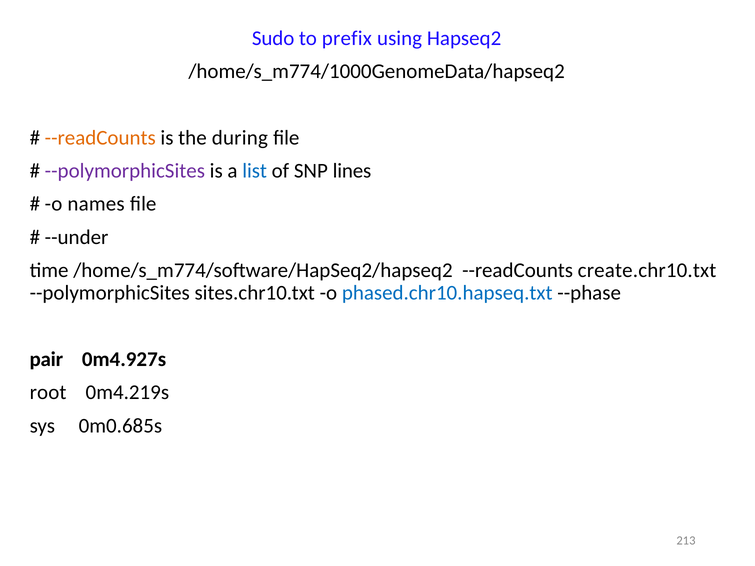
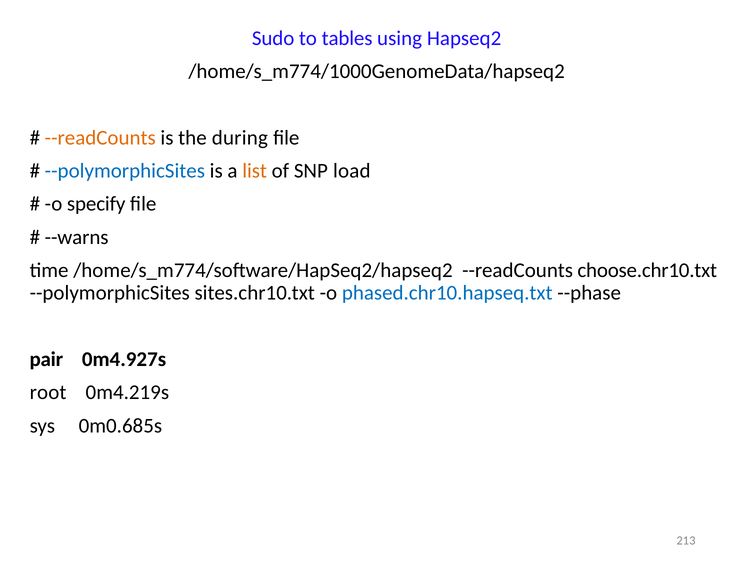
prefix: prefix -> tables
--polymorphicSites at (125, 171) colour: purple -> blue
list colour: blue -> orange
lines: lines -> load
names: names -> specify
--under: --under -> --warns
create.chr10.txt: create.chr10.txt -> choose.chr10.txt
